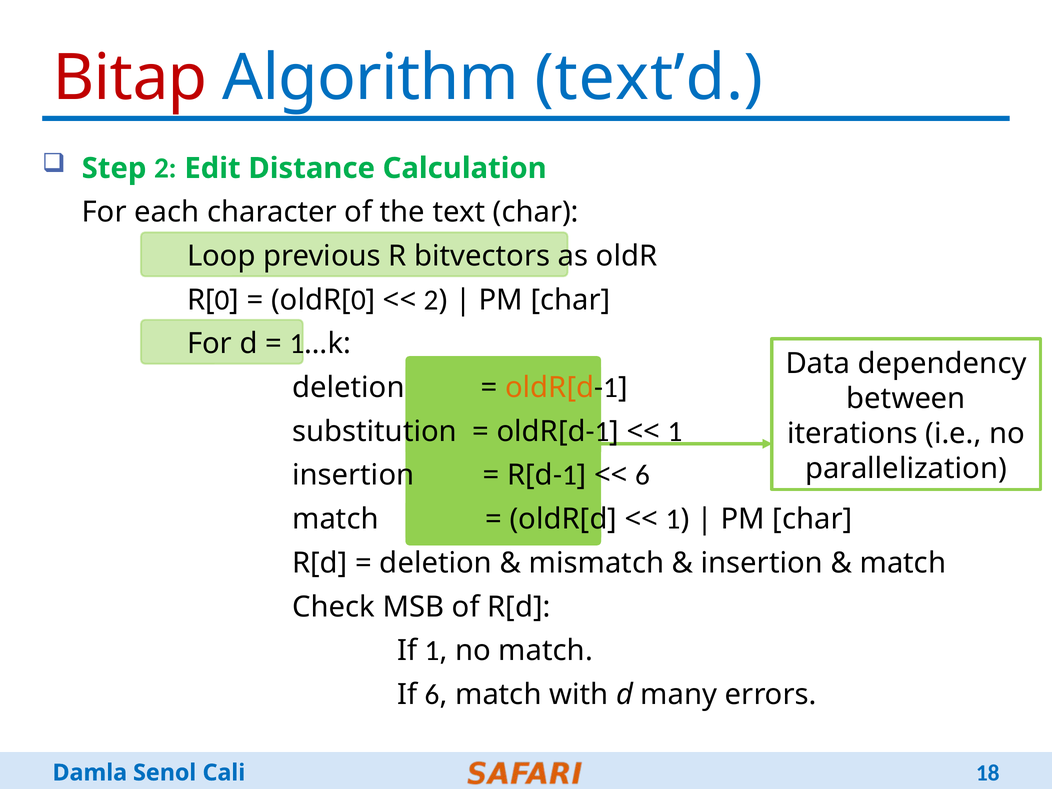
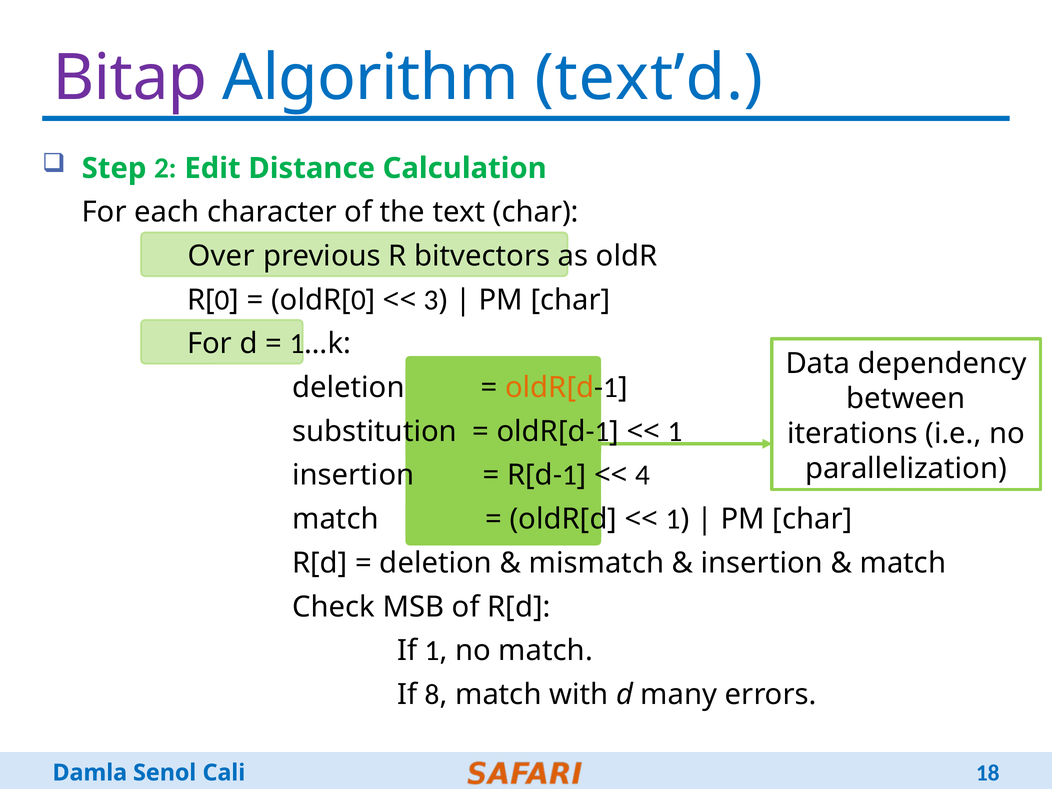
Bitap colour: red -> purple
Loop: Loop -> Over
2 at (431, 300): 2 -> 3
6 at (642, 475): 6 -> 4
If 6: 6 -> 8
